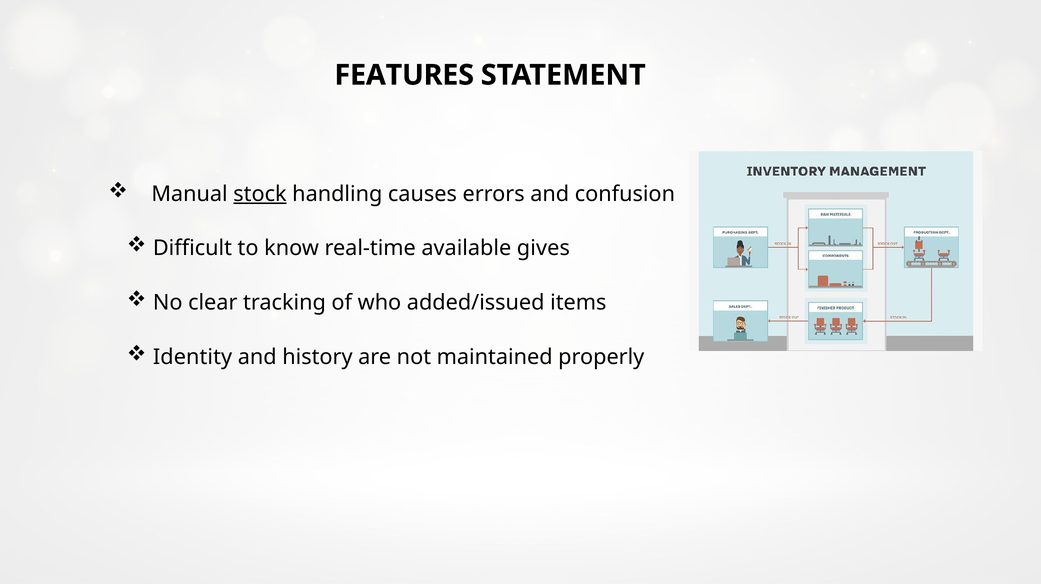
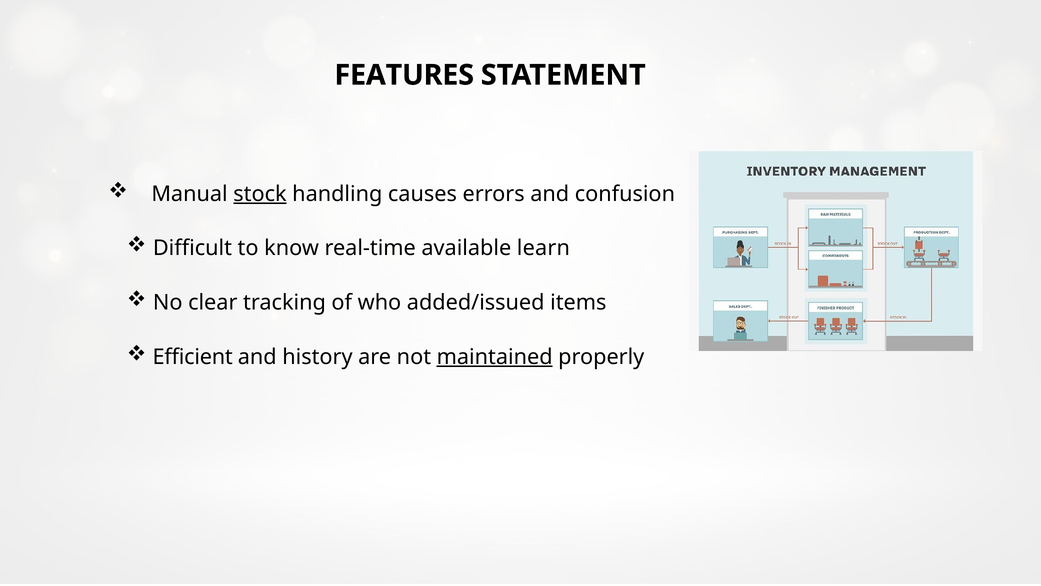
gives: gives -> learn
Identity: Identity -> Efficient
maintained underline: none -> present
